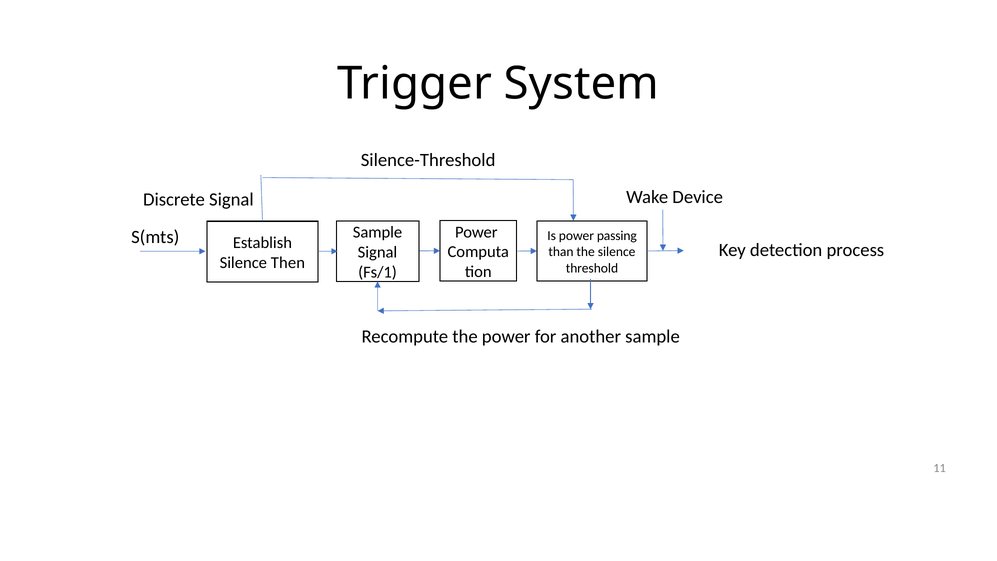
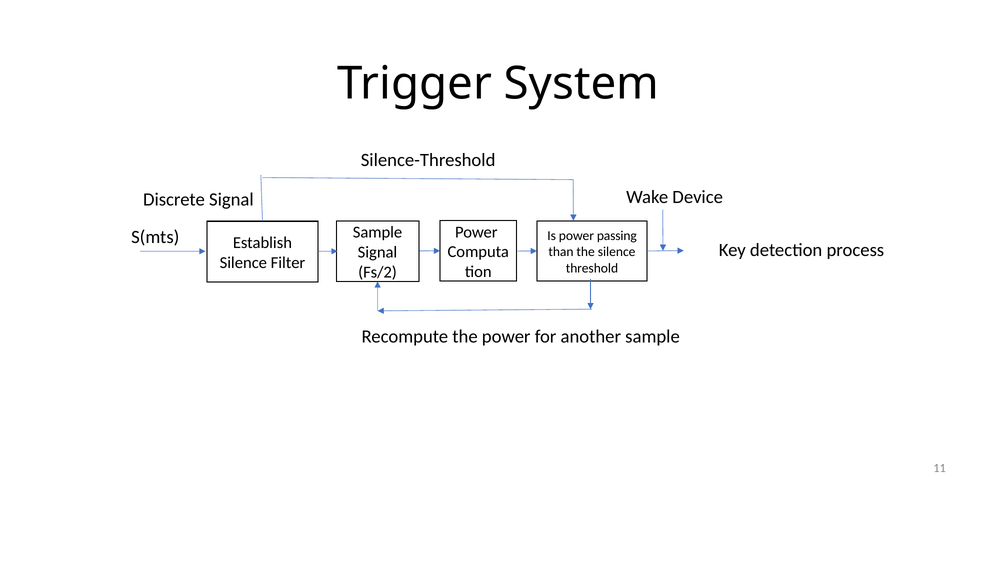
Then: Then -> Filter
Fs/1: Fs/1 -> Fs/2
